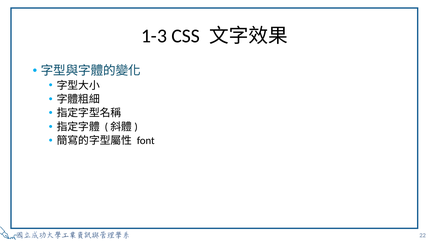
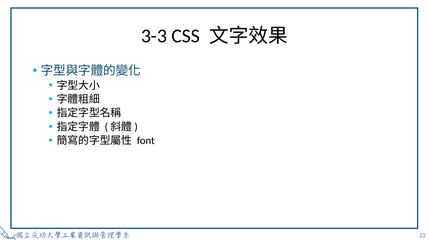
1-3: 1-3 -> 3-3
